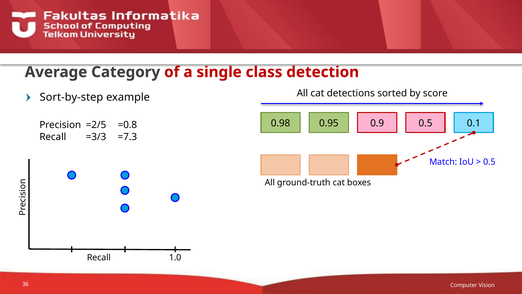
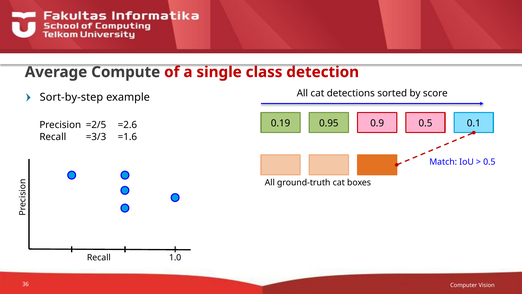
Category: Category -> Compute
0.98: 0.98 -> 0.19
=0.8: =0.8 -> =2.6
=7.3: =7.3 -> =1.6
